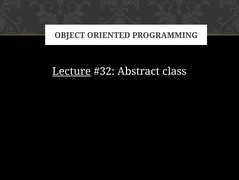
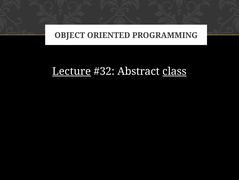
class underline: none -> present
